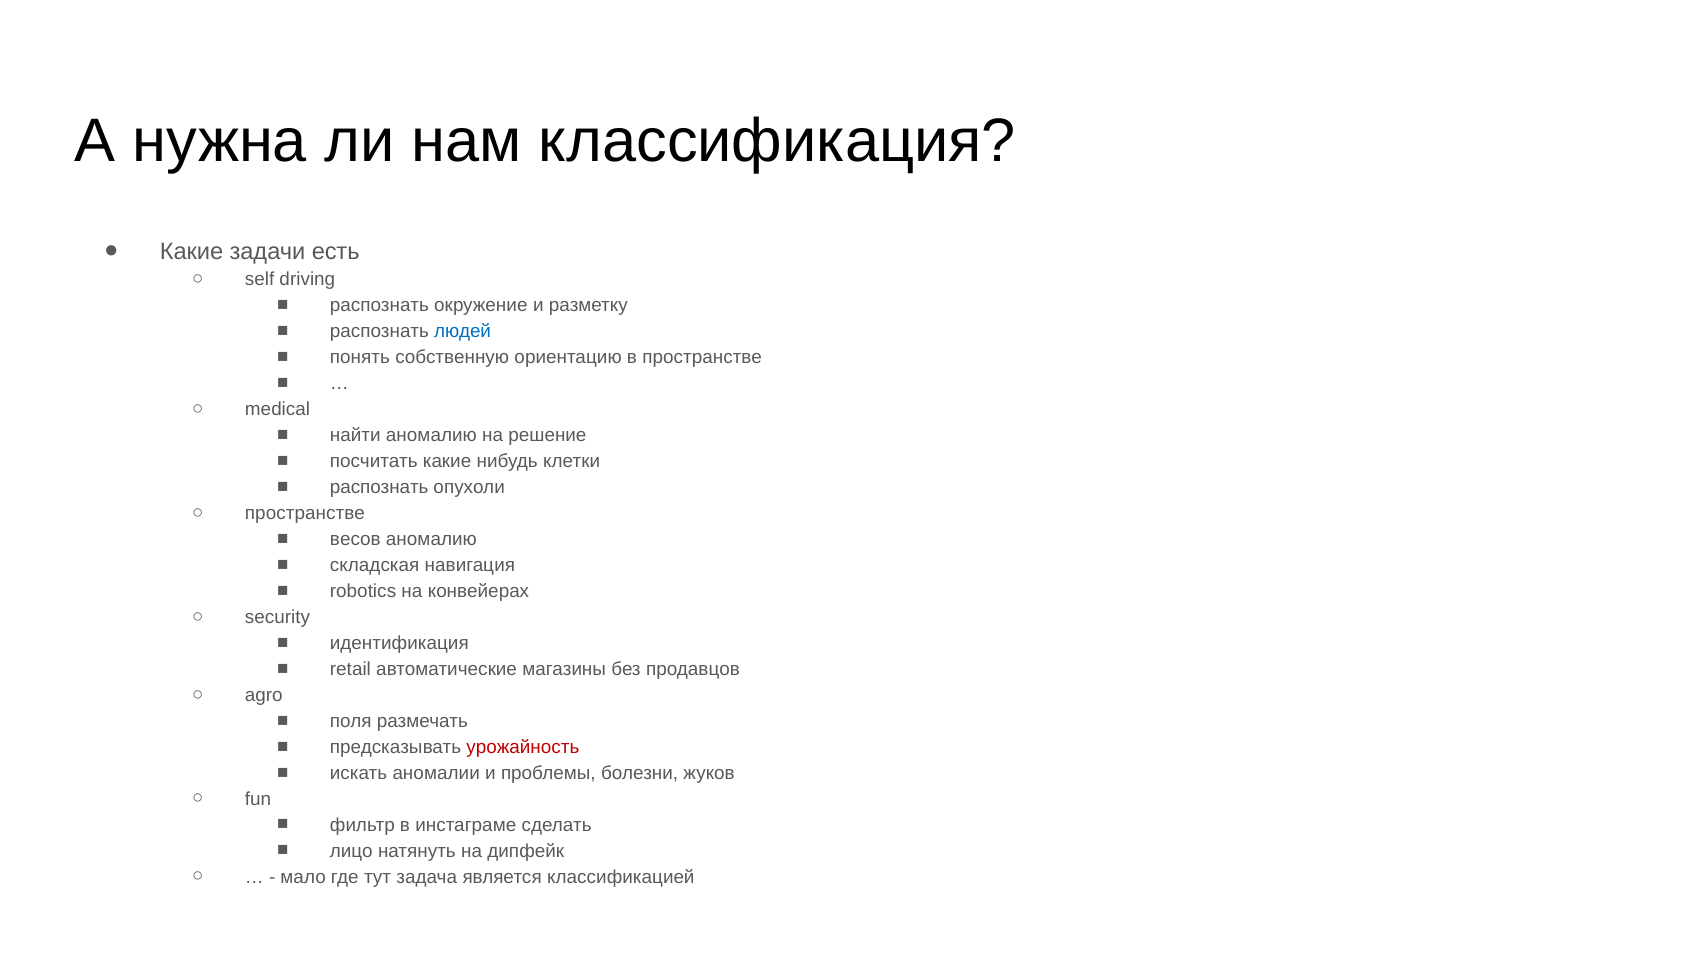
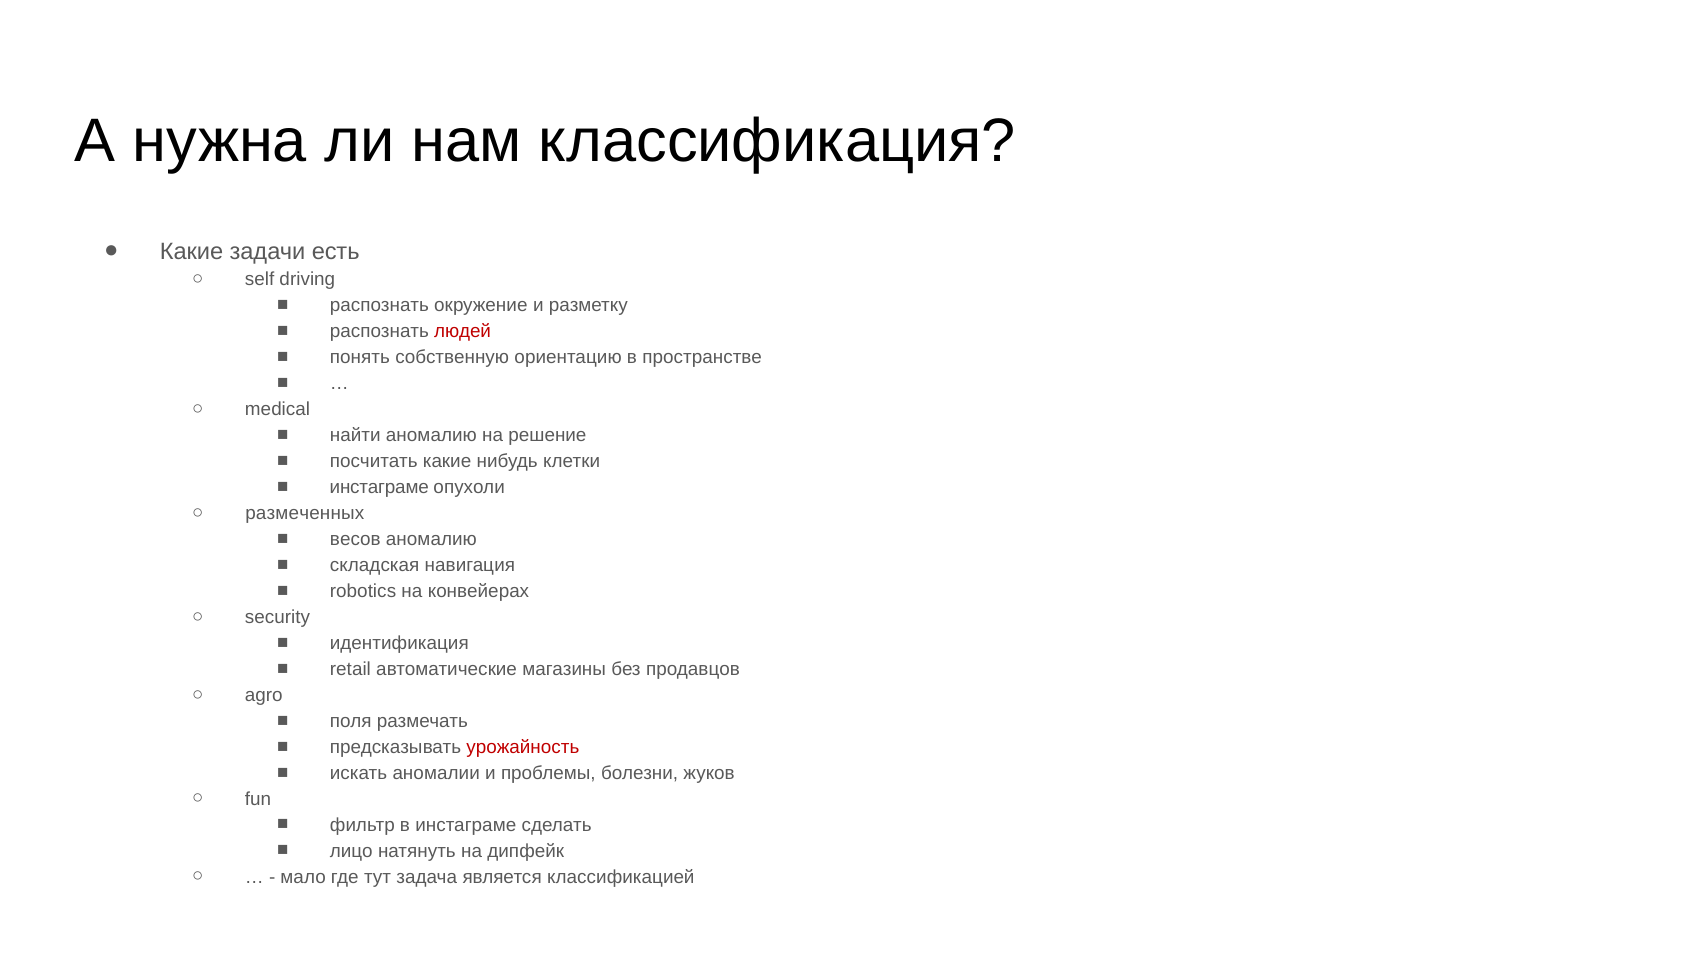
людей colour: blue -> red
распознать at (379, 488): распознать -> инстаграме
пространстве at (305, 514): пространстве -> размеченных
